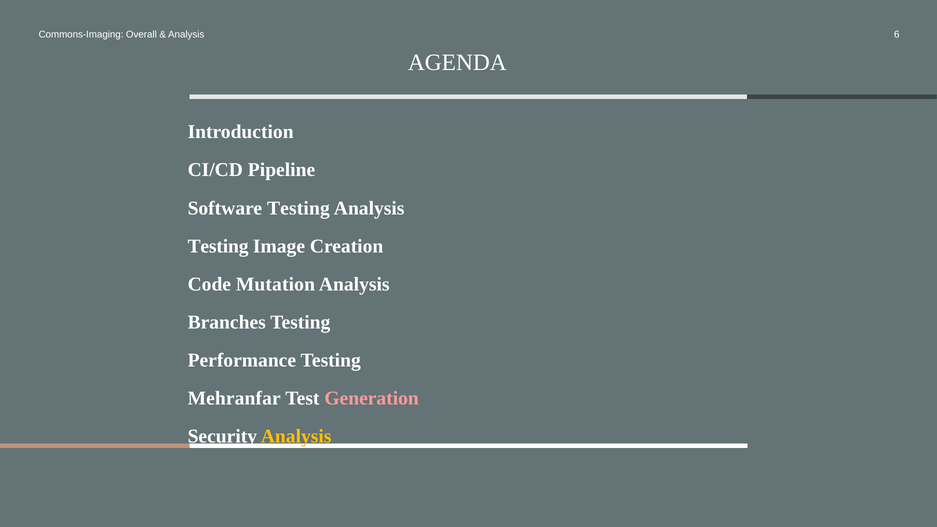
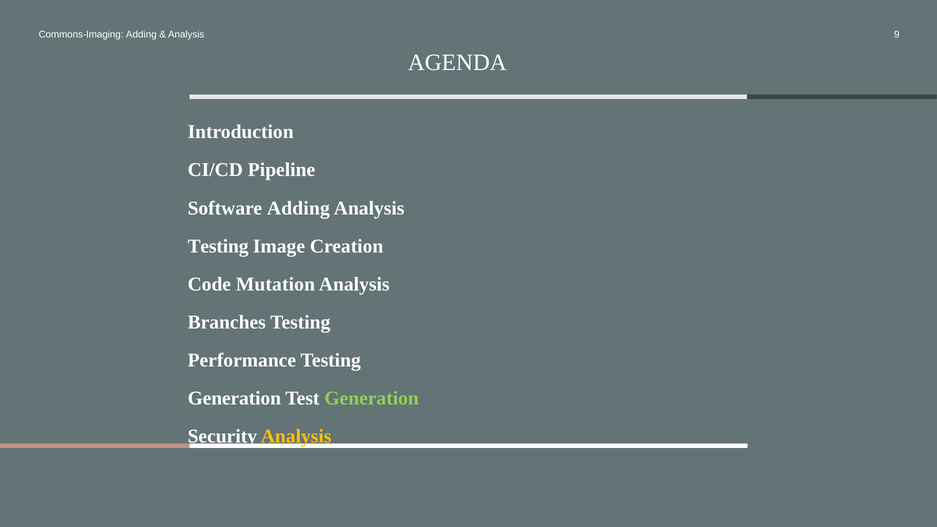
Commons-Imaging Overall: Overall -> Adding
6: 6 -> 9
Software Testing: Testing -> Adding
Mehranfar at (234, 398): Mehranfar -> Generation
Generation at (372, 398) colour: pink -> light green
